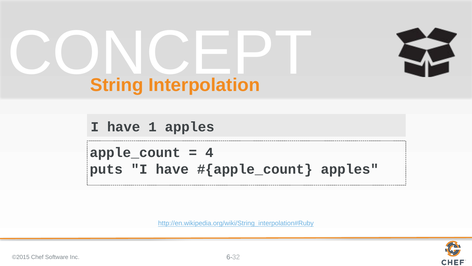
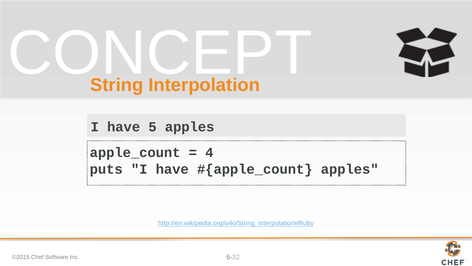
1: 1 -> 5
